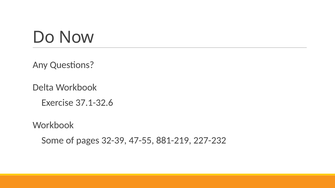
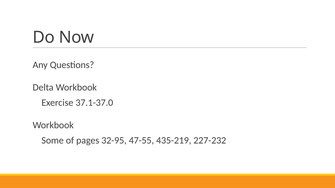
37.1-32.6: 37.1-32.6 -> 37.1-37.0
32-39: 32-39 -> 32-95
881-219: 881-219 -> 435-219
